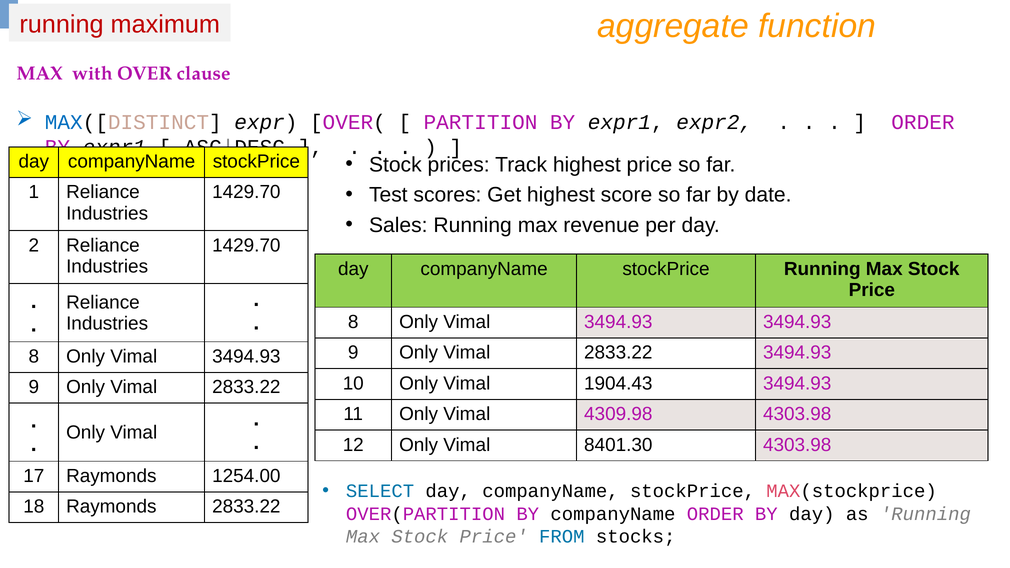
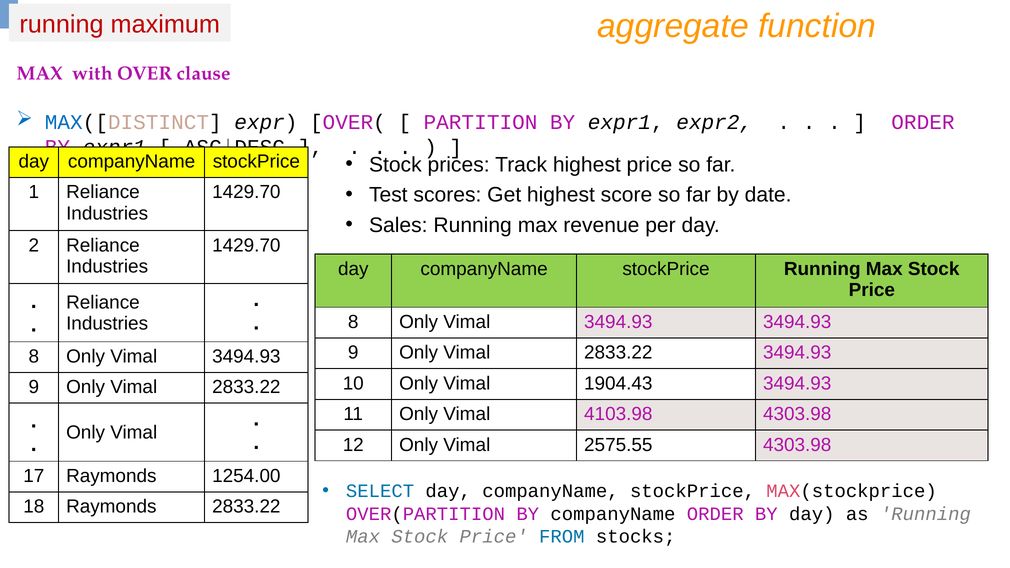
4309.98: 4309.98 -> 4103.98
8401.30: 8401.30 -> 2575.55
